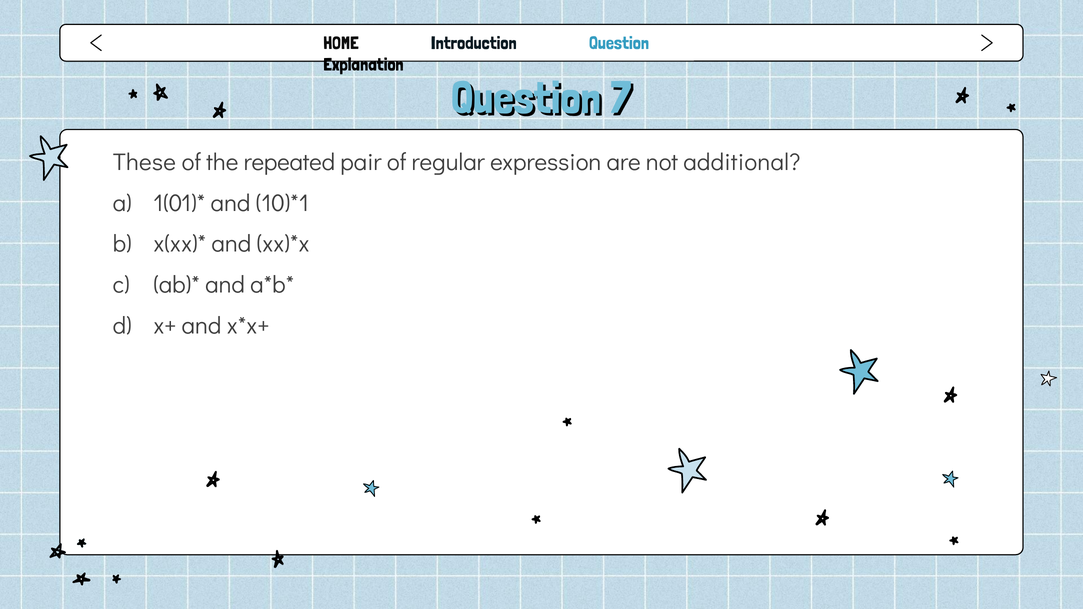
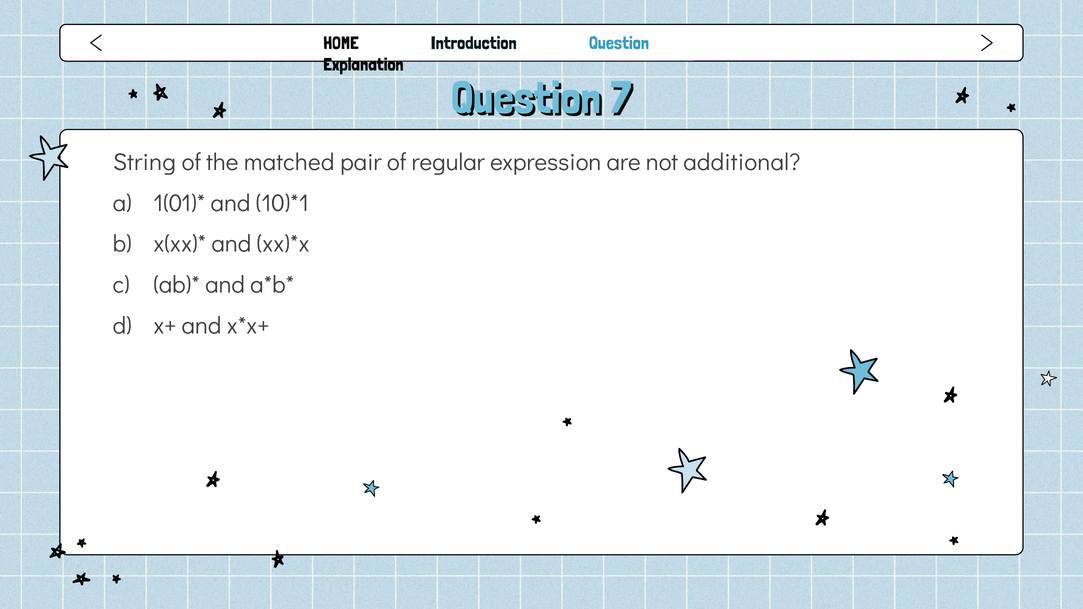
These: These -> String
repeated: repeated -> matched
